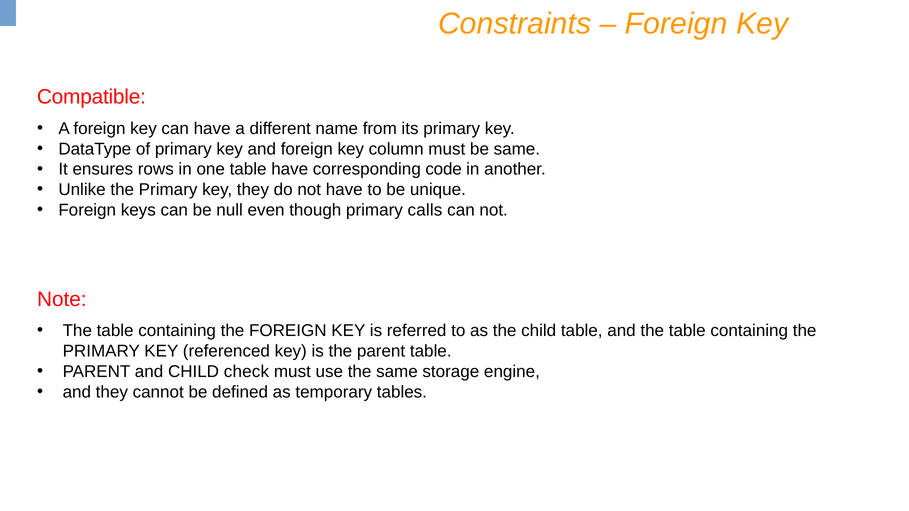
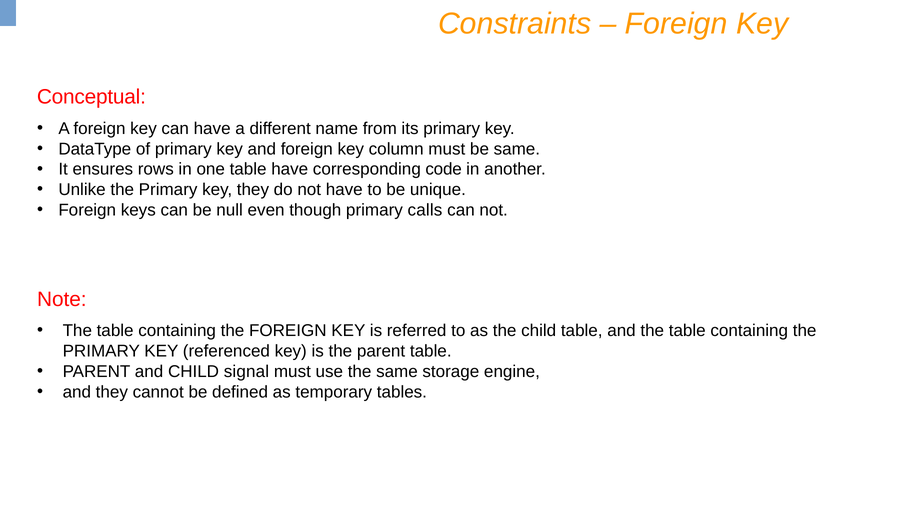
Compatible: Compatible -> Conceptual
check: check -> signal
